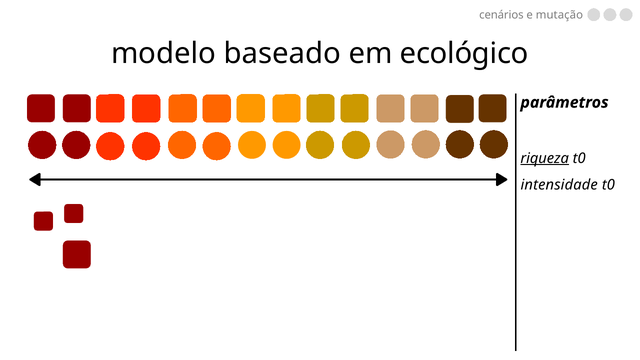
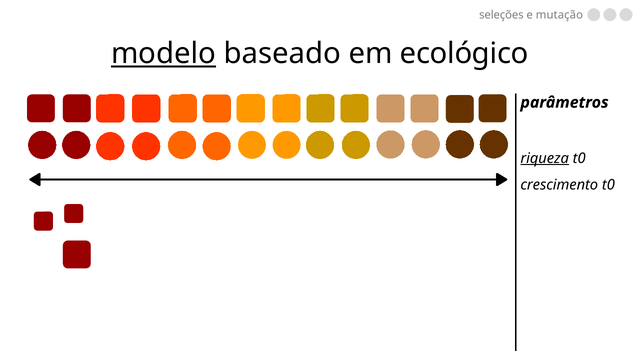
cenários: cenários -> seleções
modelo underline: none -> present
intensidade: intensidade -> crescimento
